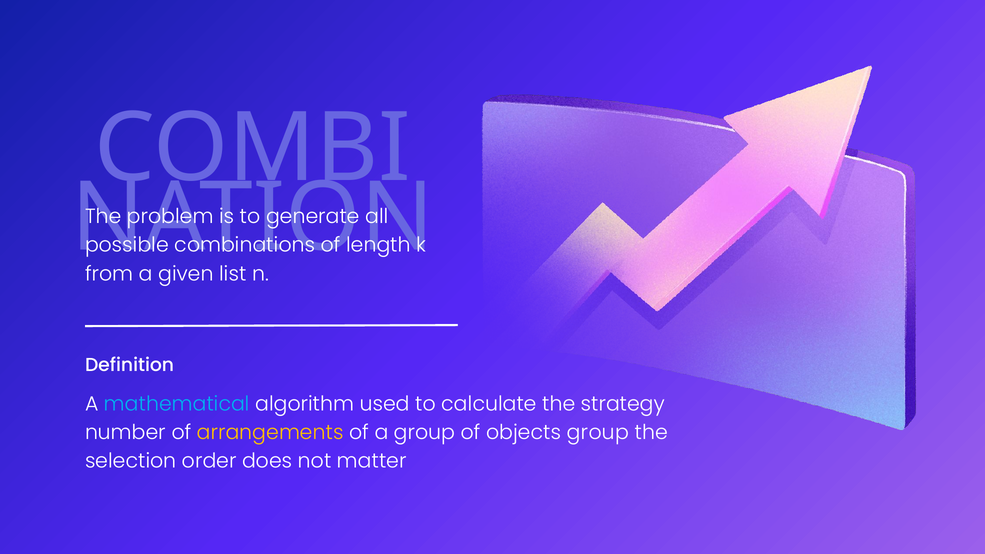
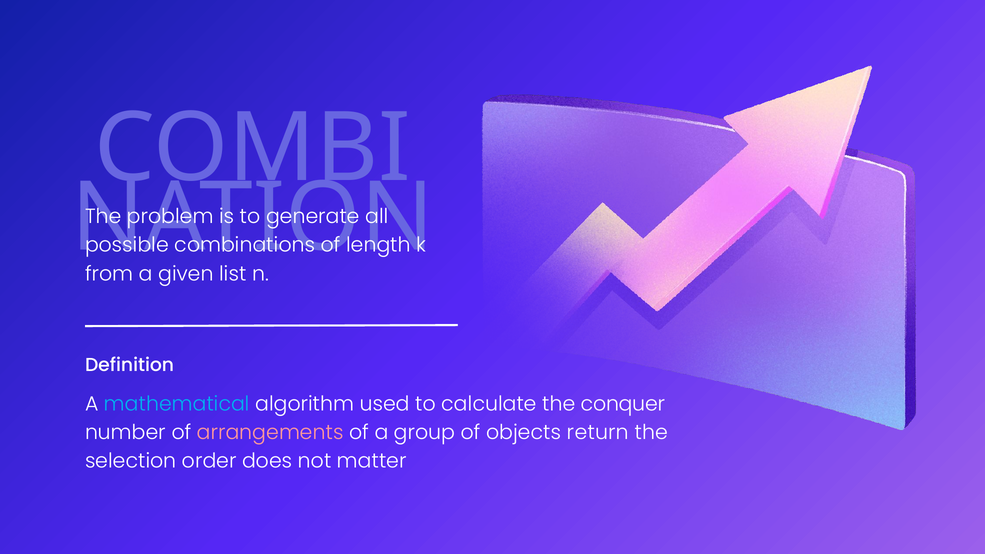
strategy: strategy -> conquer
arrangements colour: yellow -> pink
objects group: group -> return
